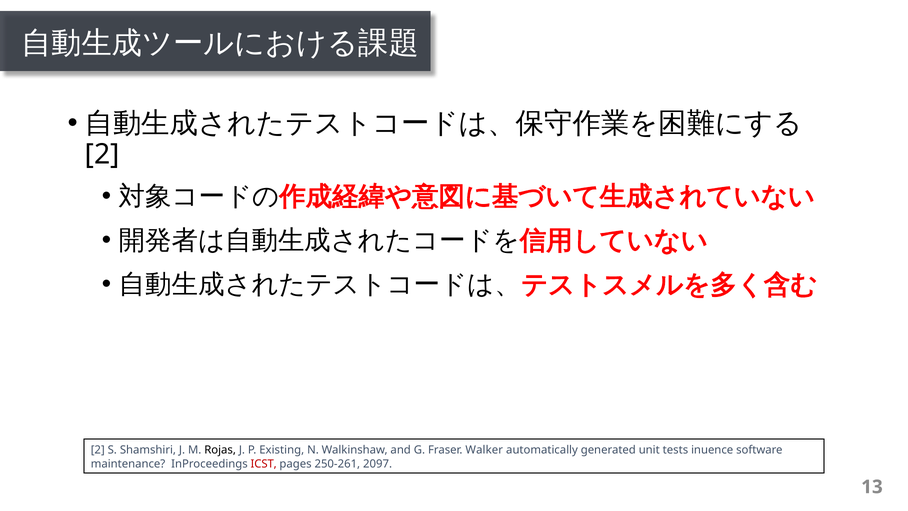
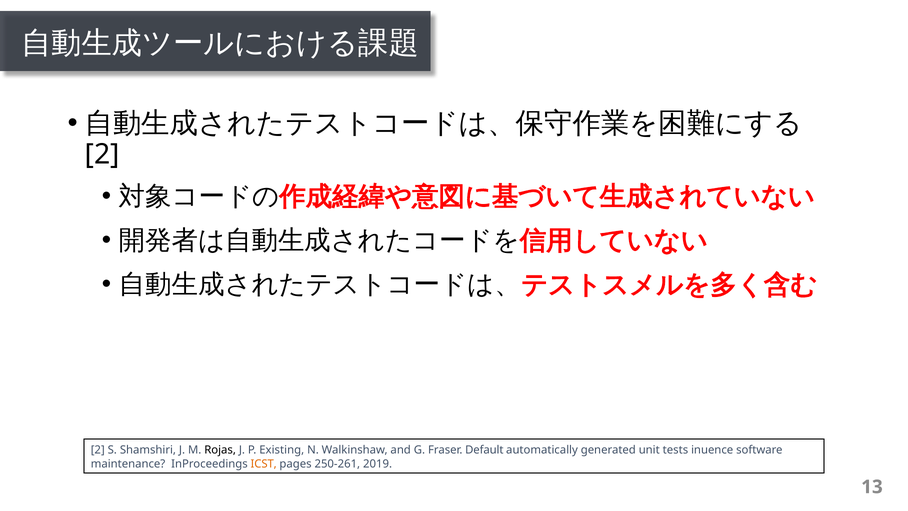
Walker: Walker -> Default
ICST colour: red -> orange
2097: 2097 -> 2019
